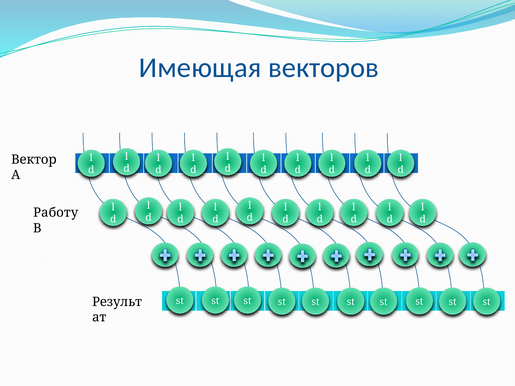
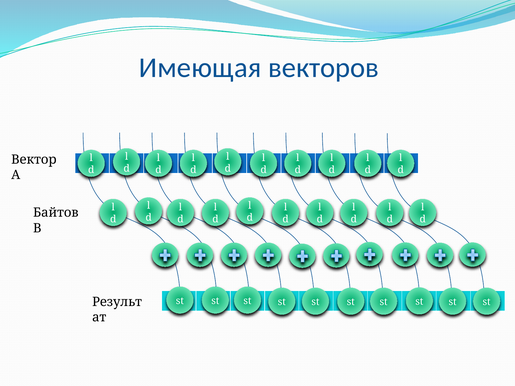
Работу: Работу -> Байтов
